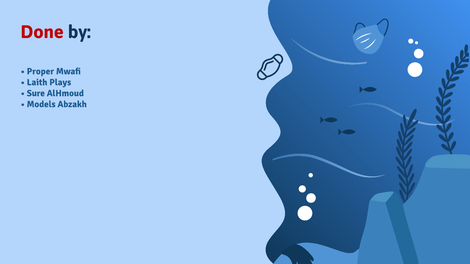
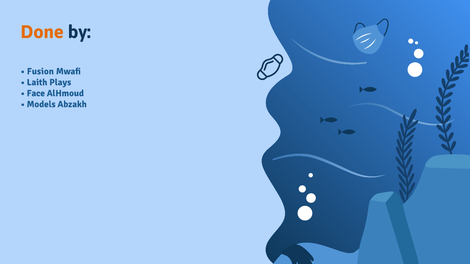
Done colour: red -> orange
Proper: Proper -> Fusion
Sure: Sure -> Face
